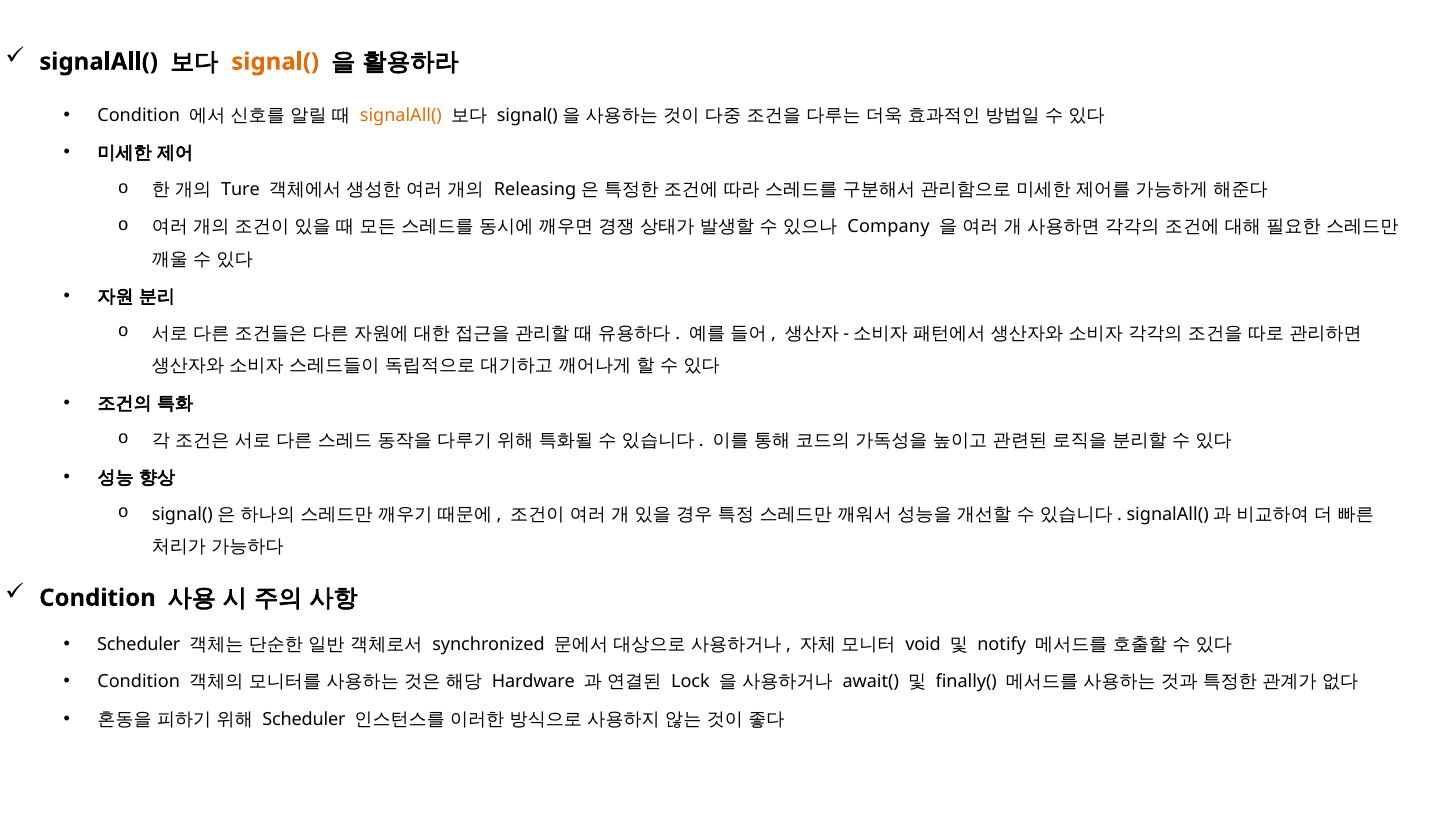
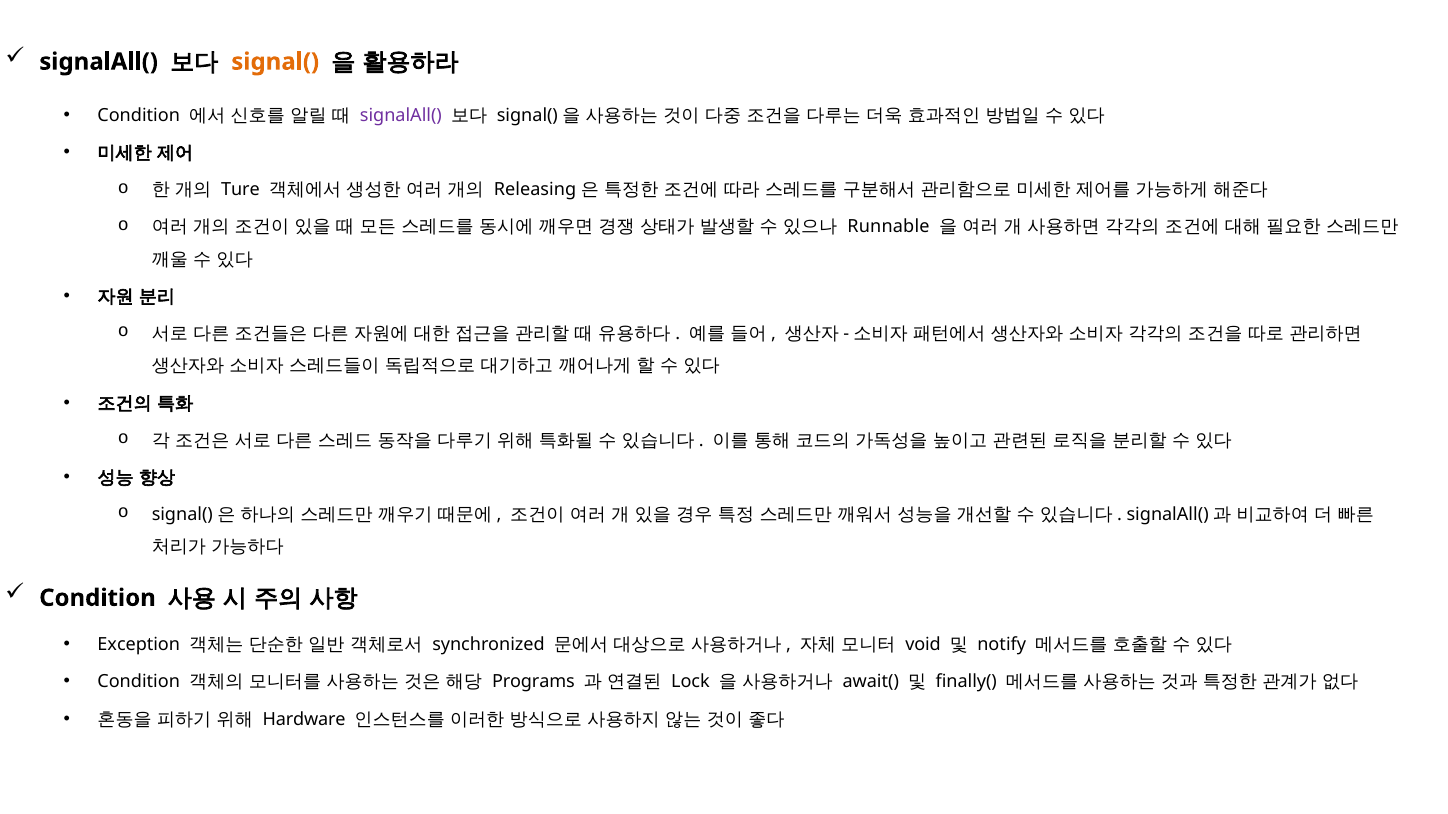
signalAll( at (401, 115) colour: orange -> purple
Company: Company -> Runnable
Scheduler at (139, 645): Scheduler -> Exception
Hardware: Hardware -> Programs
Scheduler at (304, 720): Scheduler -> Hardware
